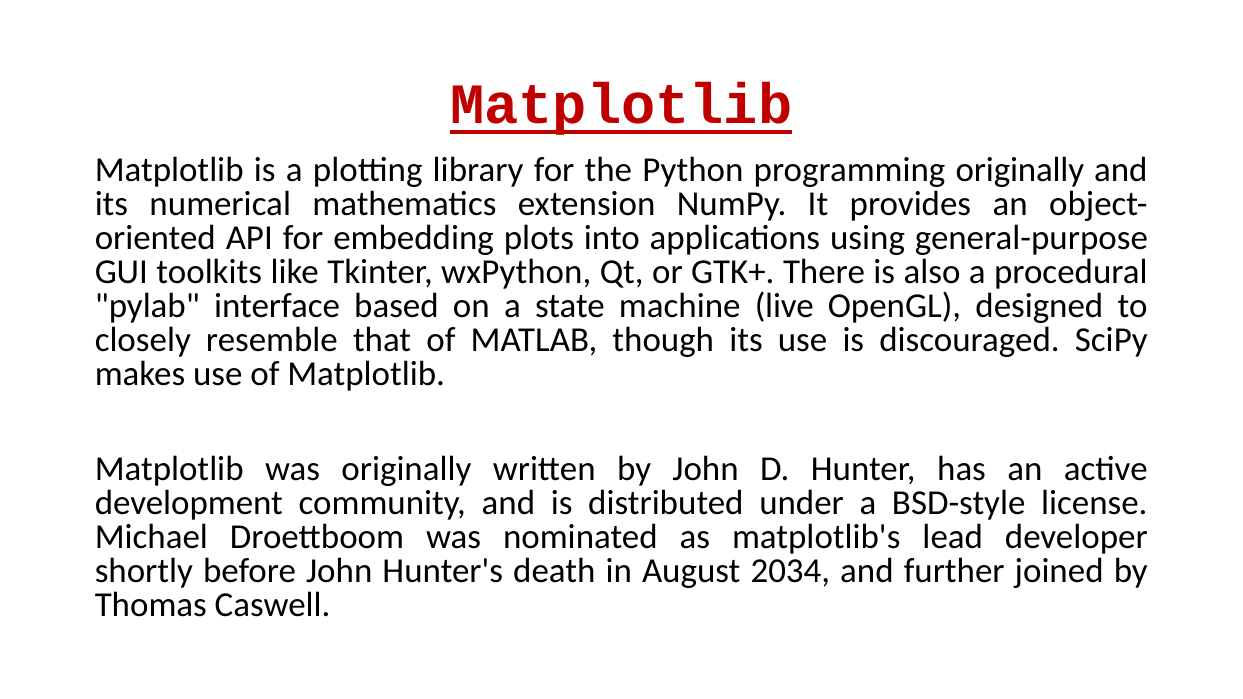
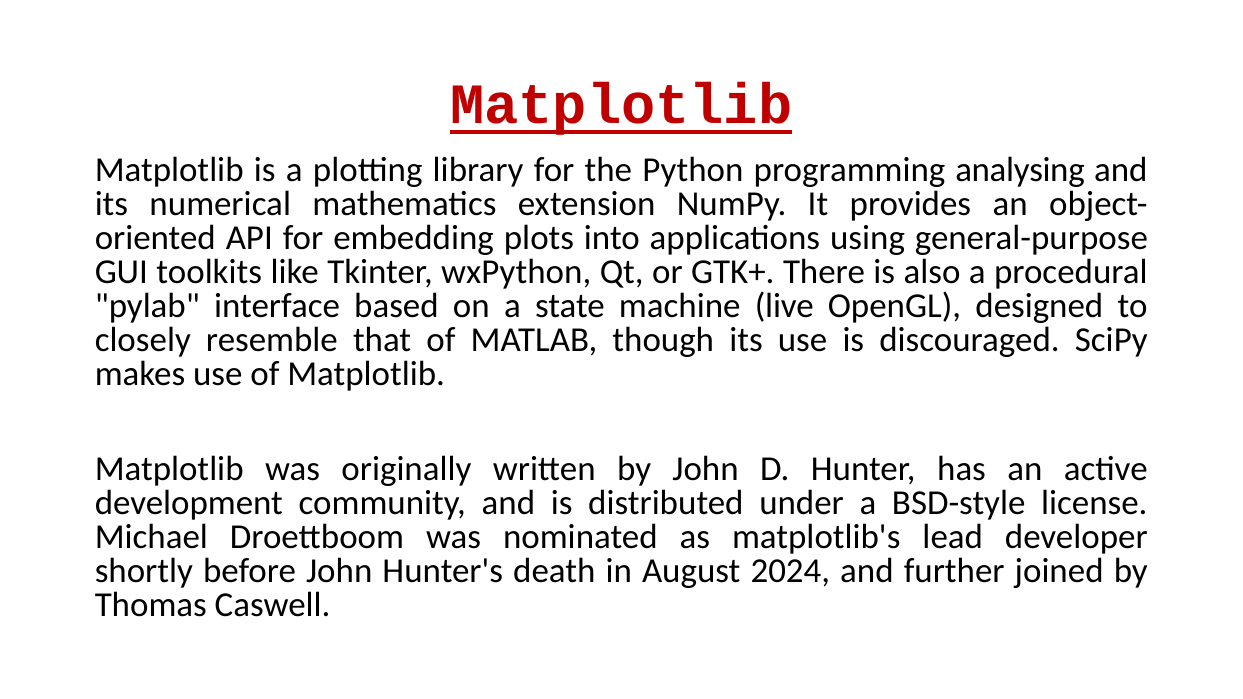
programming originally: originally -> analysing
2034: 2034 -> 2024
